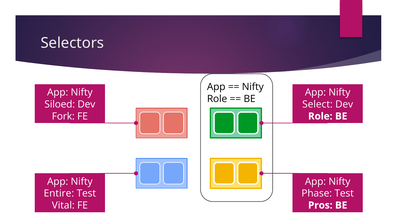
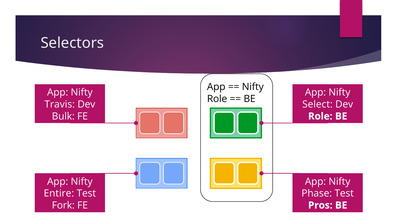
Siloed: Siloed -> Travis
Fork: Fork -> Bulk
Vital: Vital -> Fork
